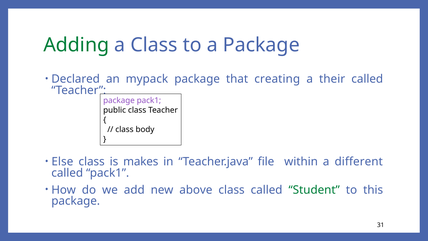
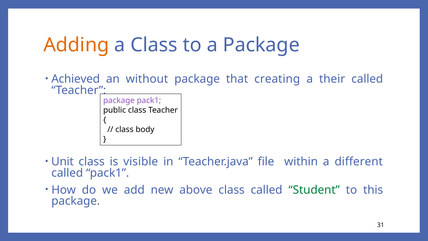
Adding colour: green -> orange
Declared: Declared -> Achieved
mypack: mypack -> without
Else: Else -> Unit
makes: makes -> visible
